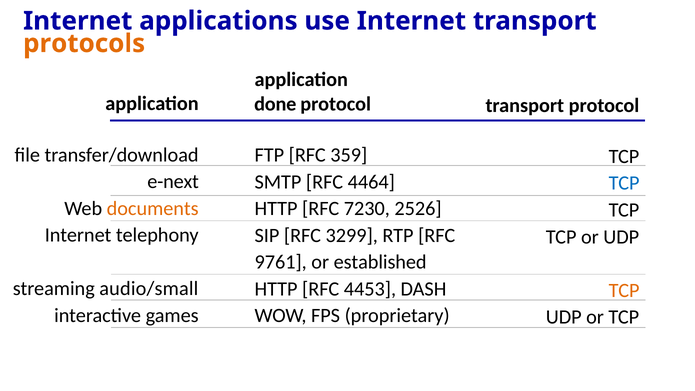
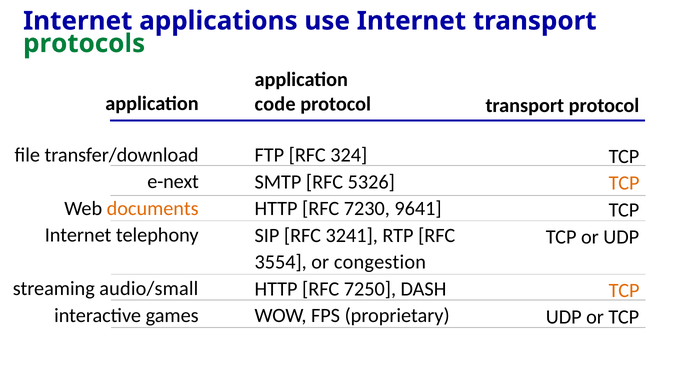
protocols colour: orange -> green
done: done -> code
359: 359 -> 324
4464: 4464 -> 5326
TCP at (624, 183) colour: blue -> orange
2526: 2526 -> 9641
3299: 3299 -> 3241
9761: 9761 -> 3554
established: established -> congestion
4453: 4453 -> 7250
